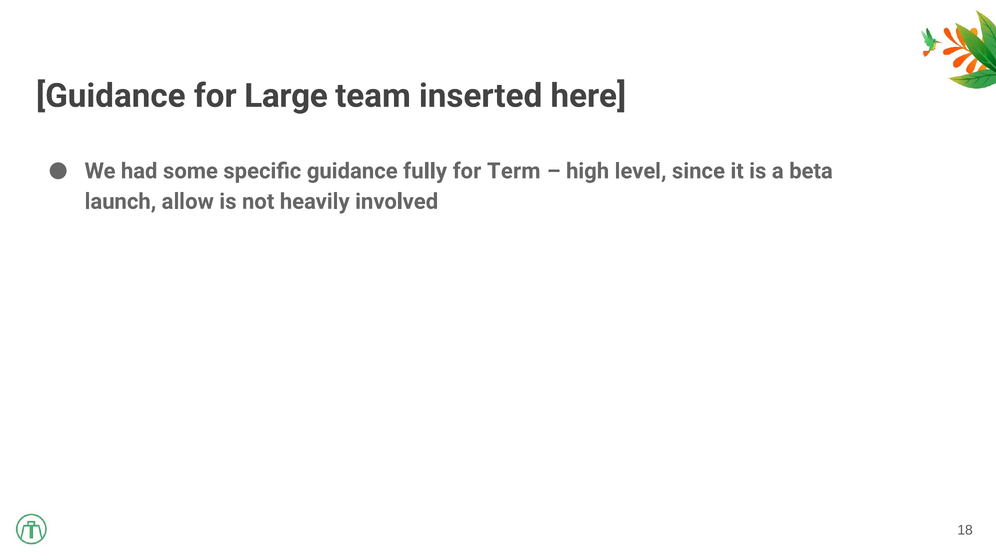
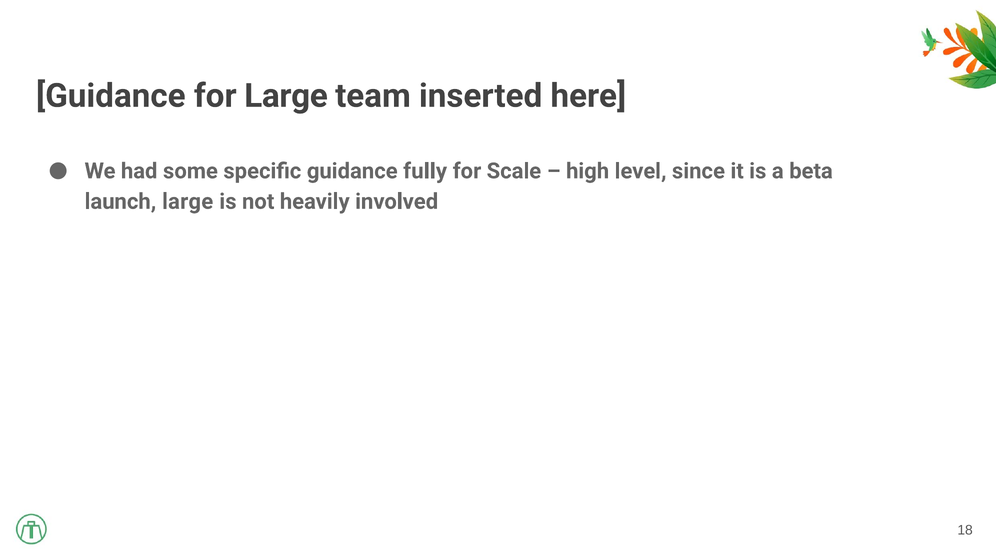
Term: Term -> Scale
launch allow: allow -> large
